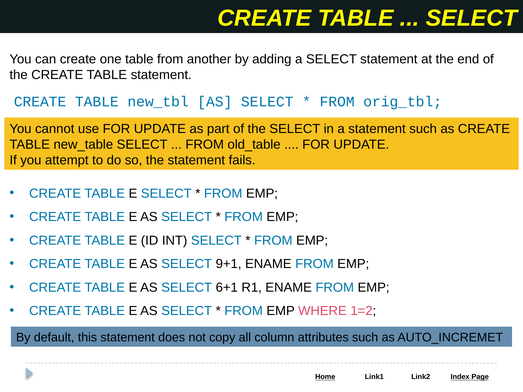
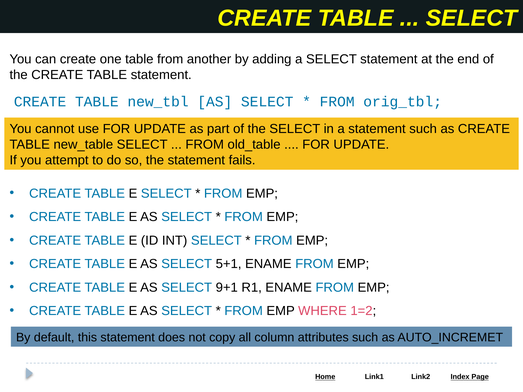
9+1: 9+1 -> 5+1
6+1: 6+1 -> 9+1
